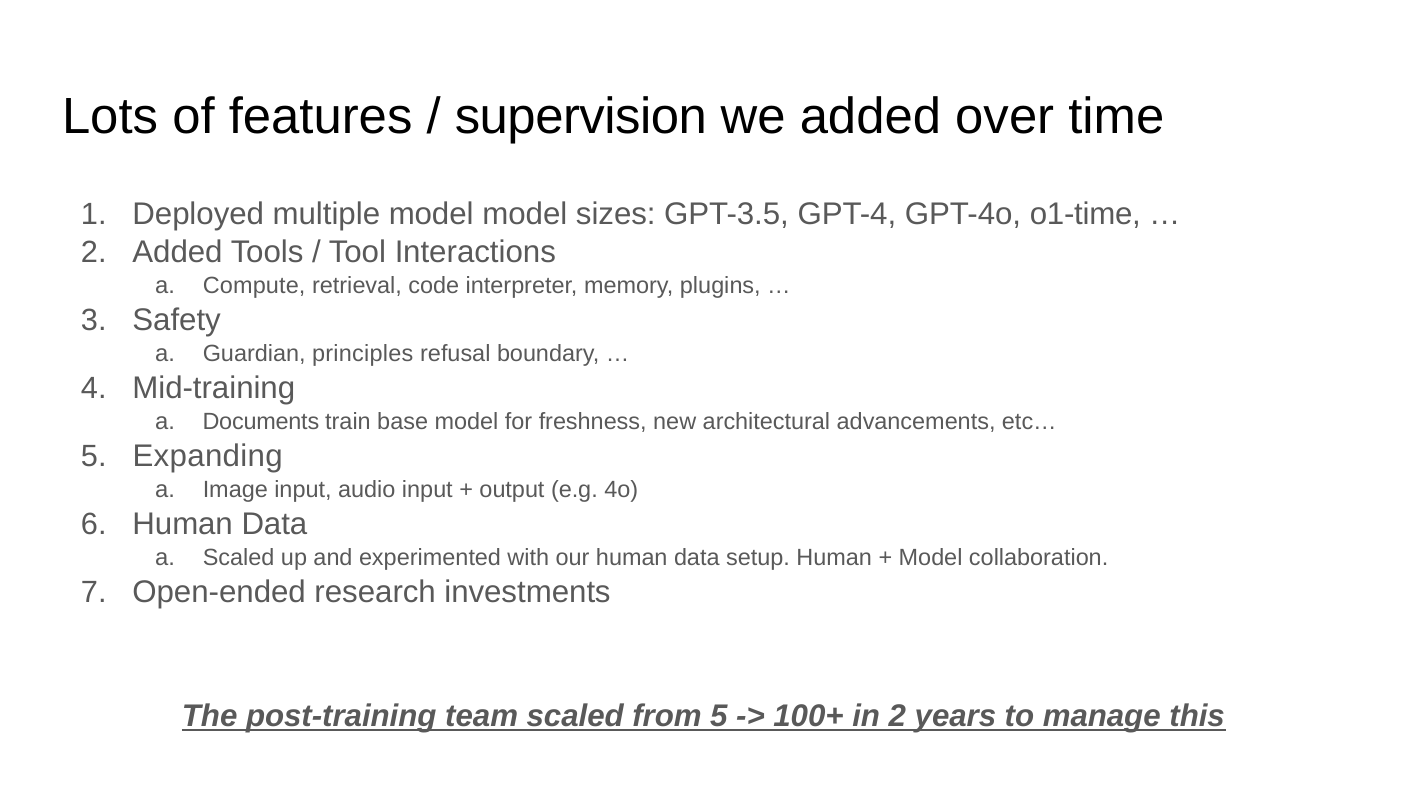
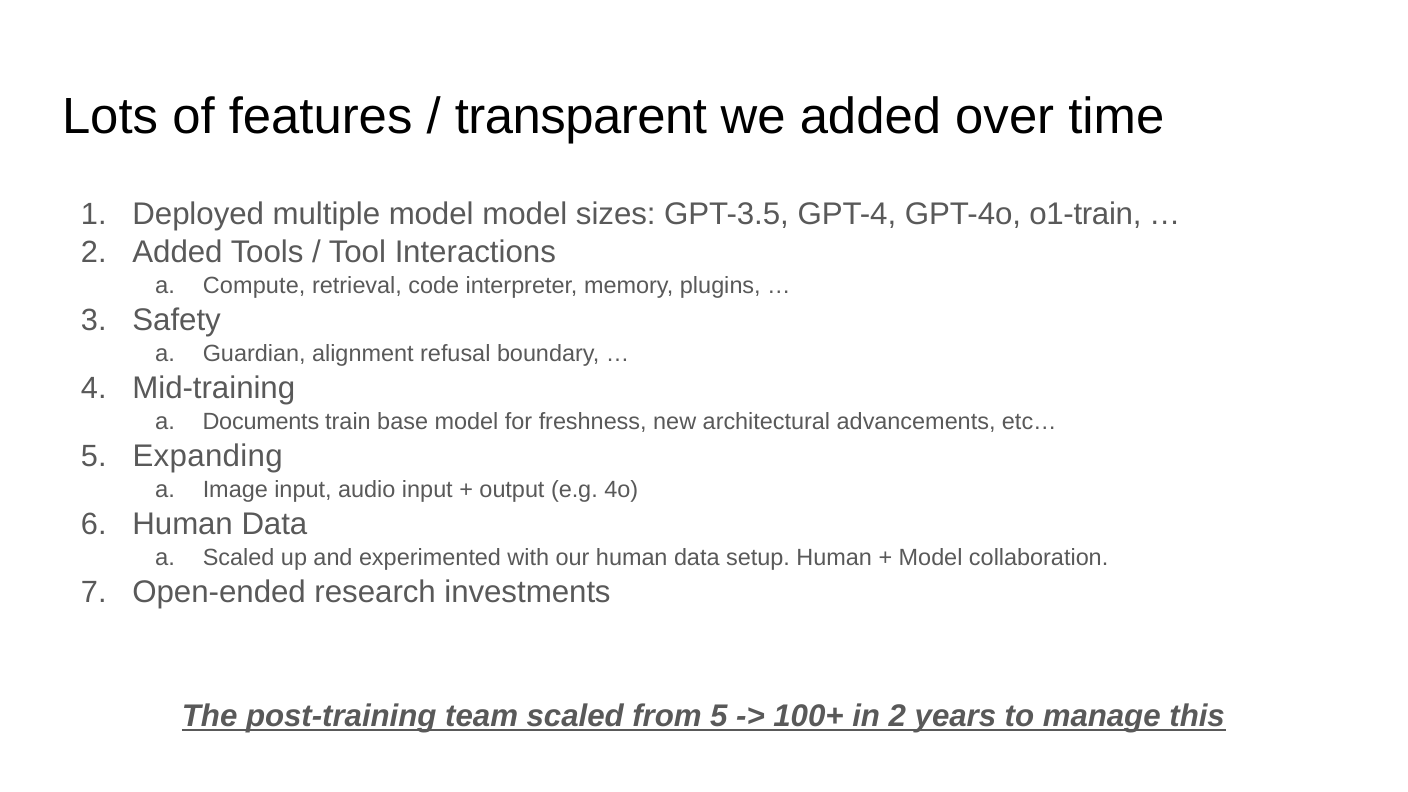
supervision: supervision -> transparent
o1-time: o1-time -> o1-train
principles: principles -> alignment
